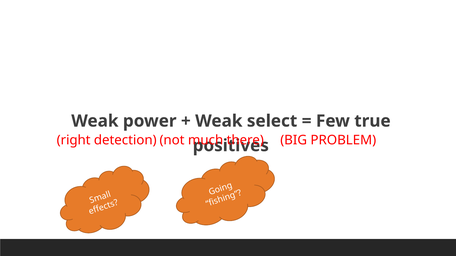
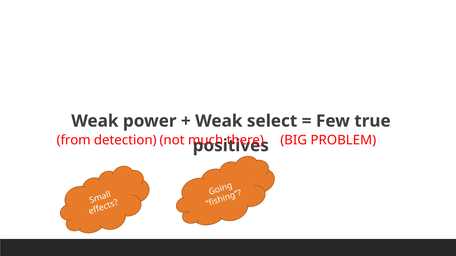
right: right -> from
